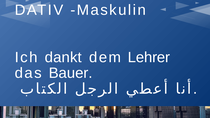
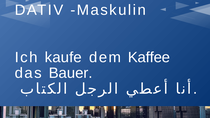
dankt: dankt -> kaufe
Lehrer: Lehrer -> Kaffee
